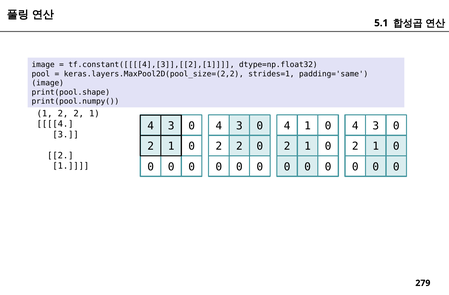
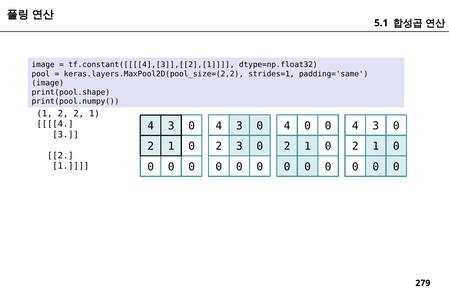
4 1: 1 -> 0
2 at (239, 146): 2 -> 3
